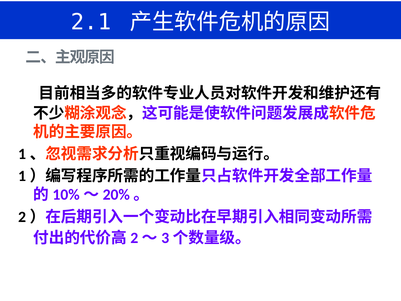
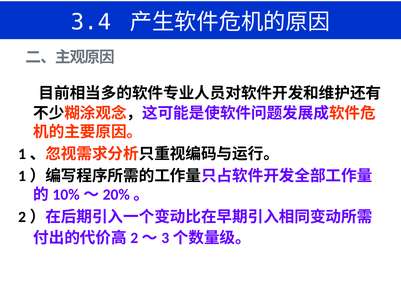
2.1: 2.1 -> 3.4
